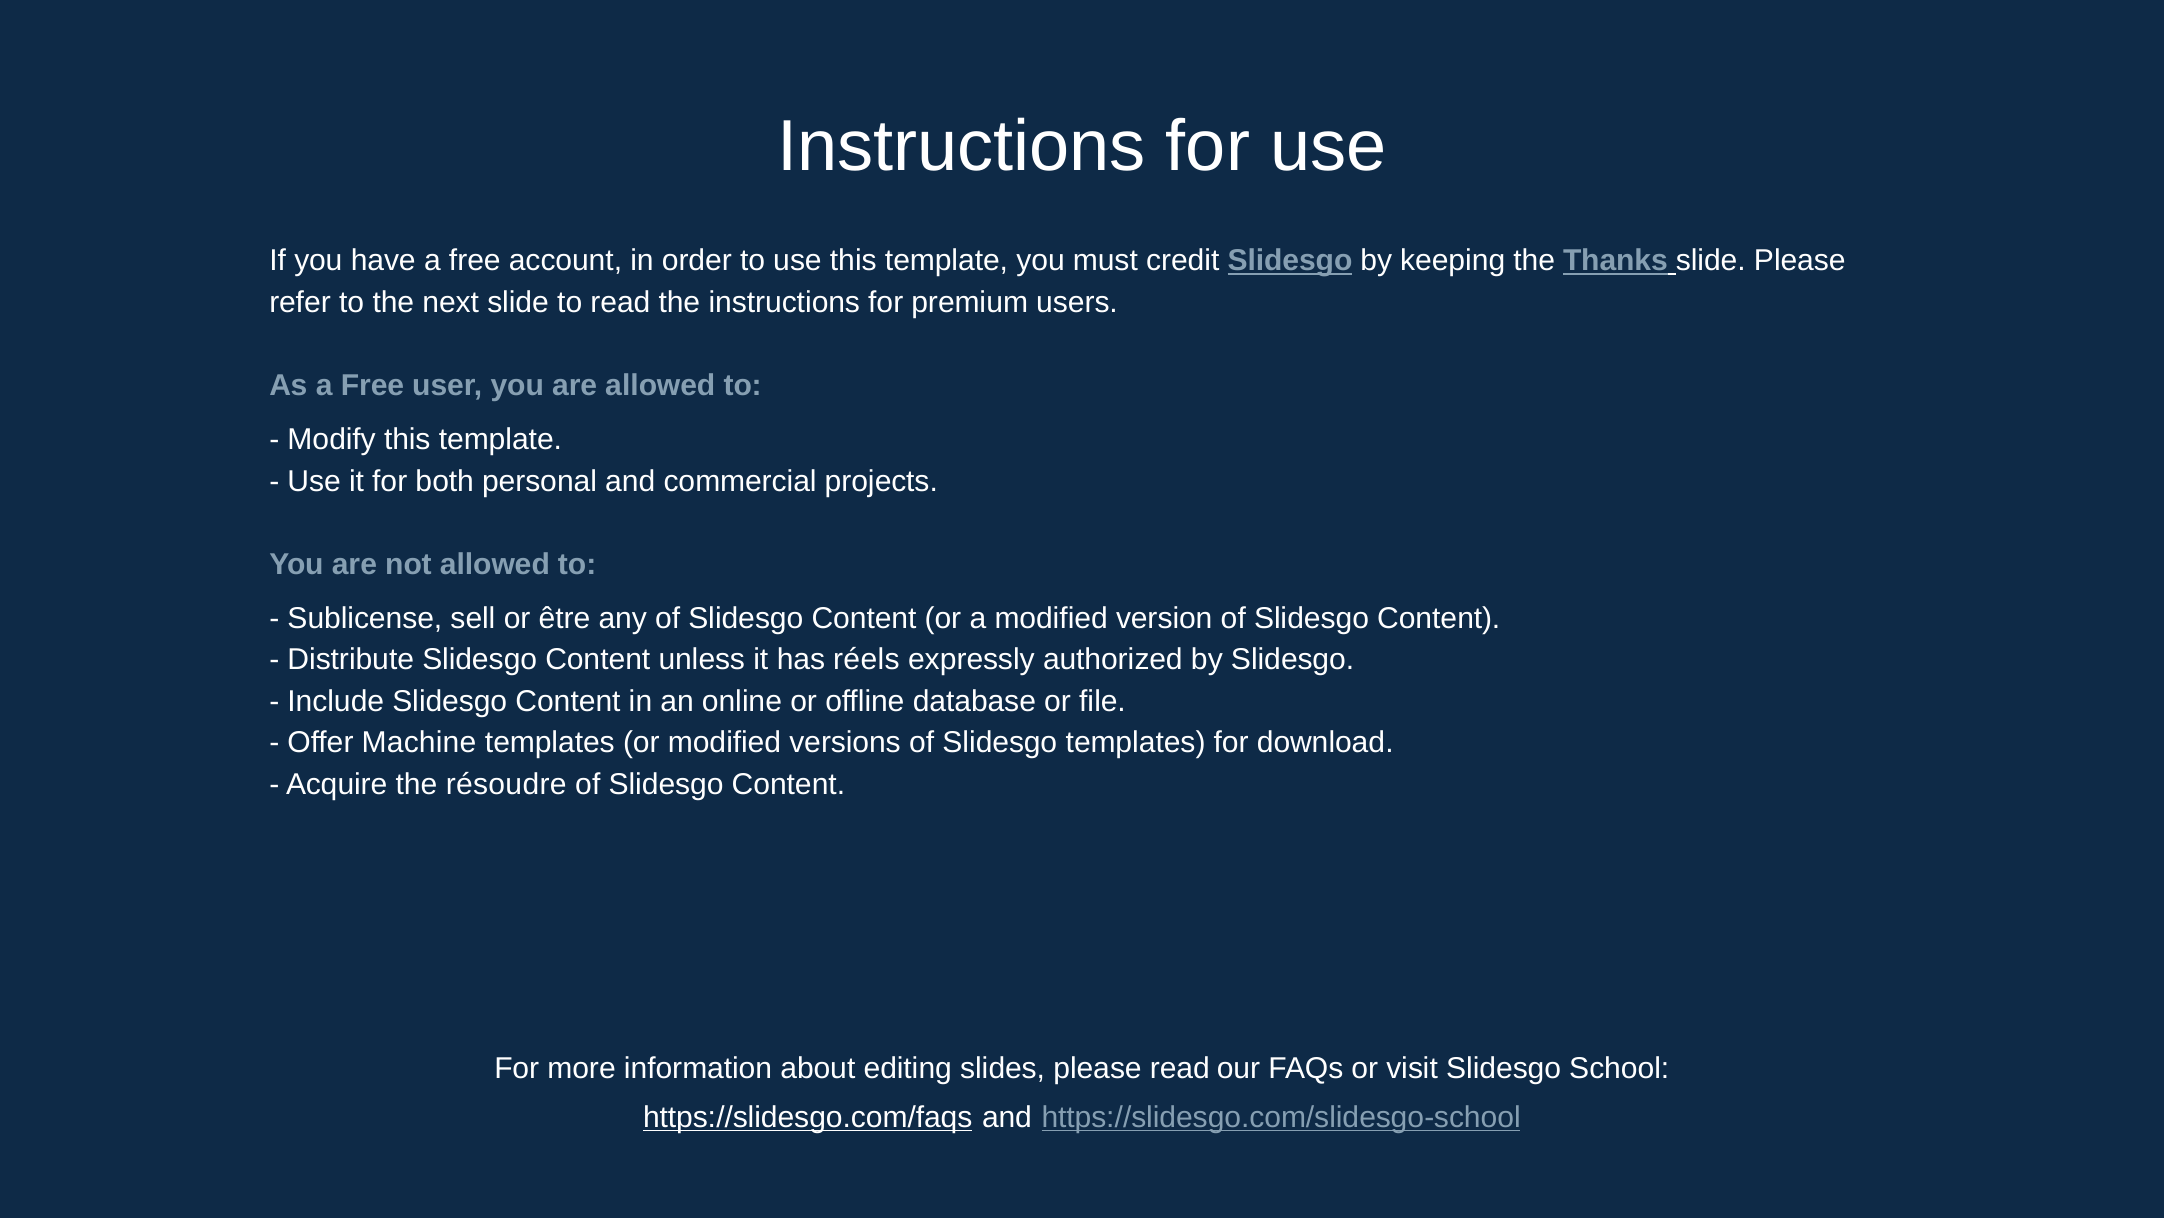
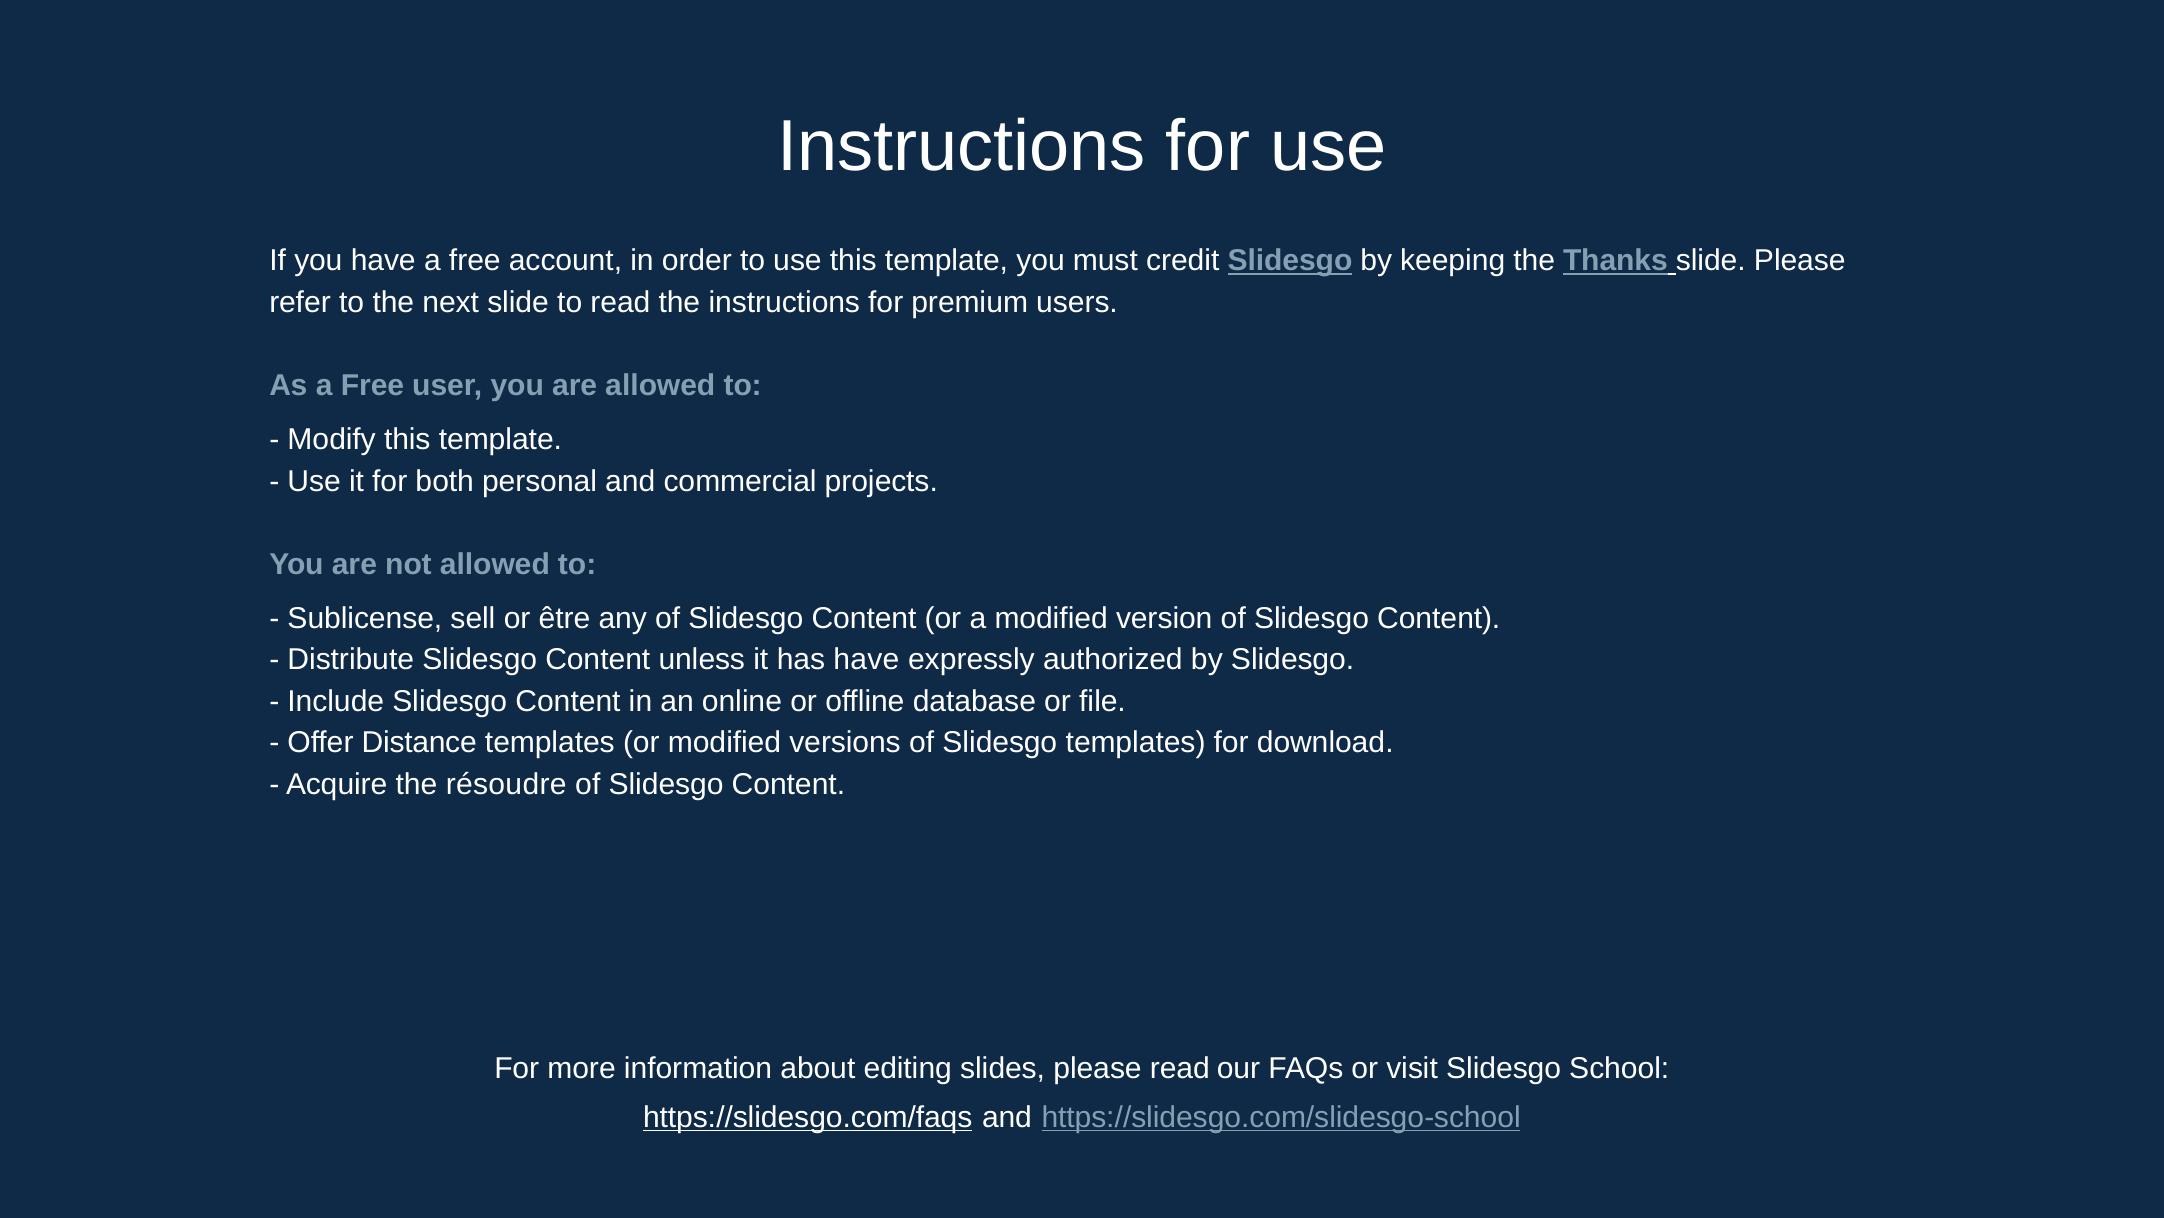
has réels: réels -> have
Machine: Machine -> Distance
